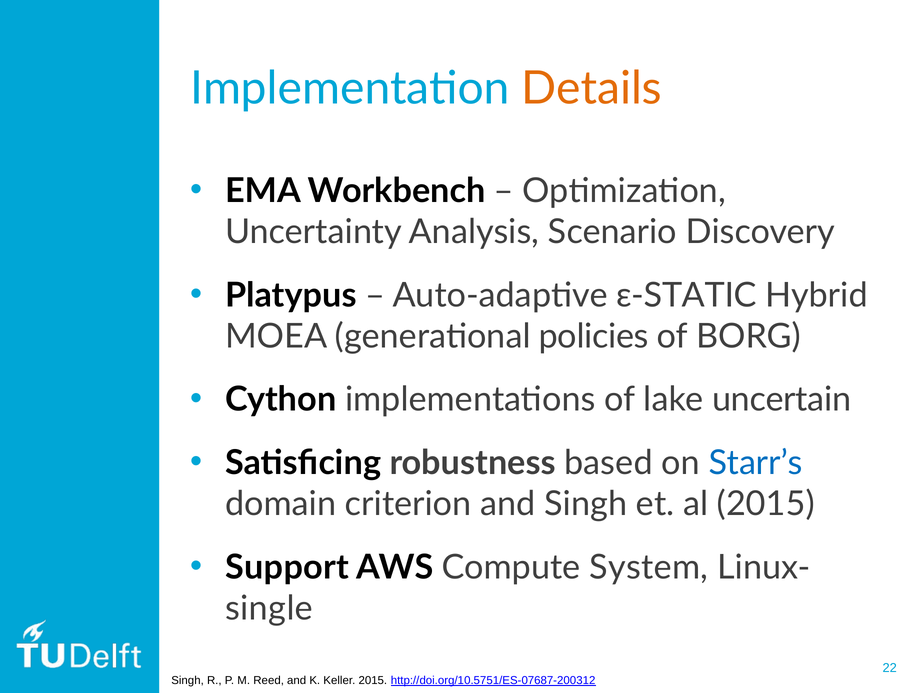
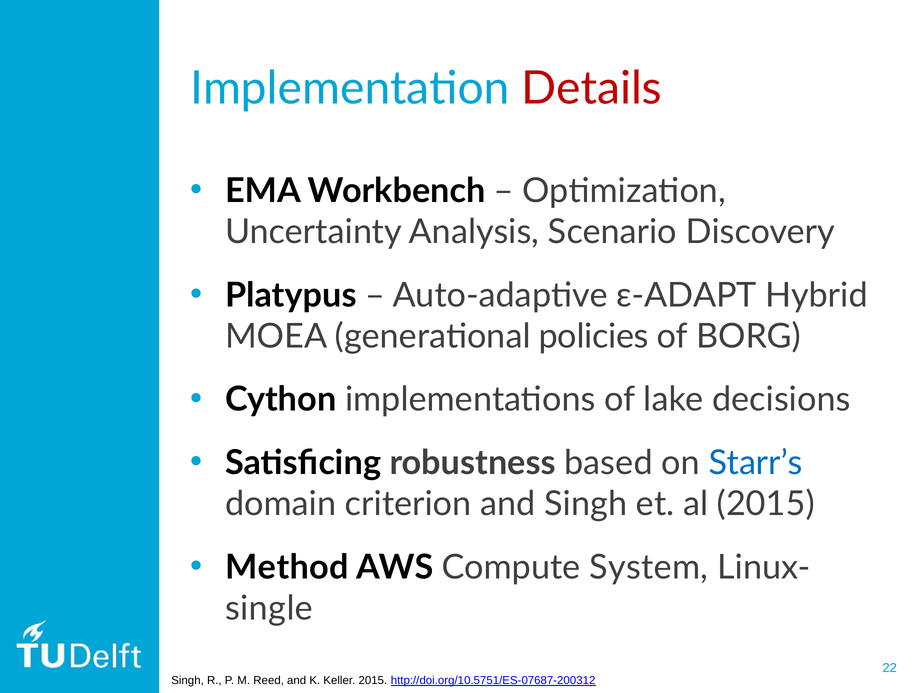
Details colour: orange -> red
ε-STATIC: ε-STATIC -> ε-ADAPT
uncertain: uncertain -> decisions
Support: Support -> Method
